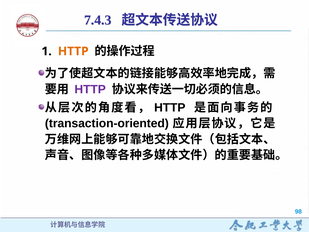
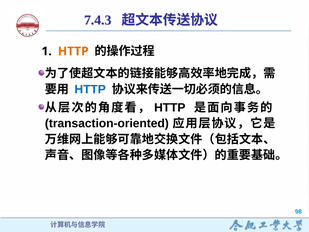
HTTP at (90, 89) colour: purple -> blue
